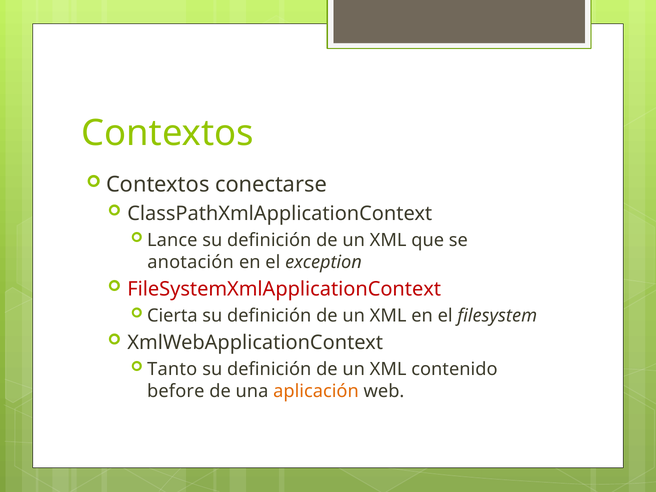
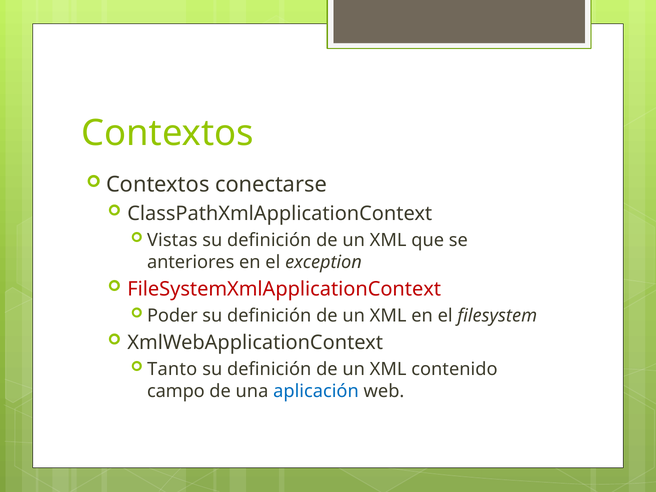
Lance: Lance -> Vistas
anotación: anotación -> anteriores
Cierta: Cierta -> Poder
before: before -> campo
aplicación colour: orange -> blue
